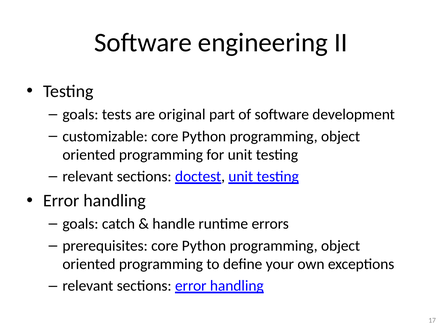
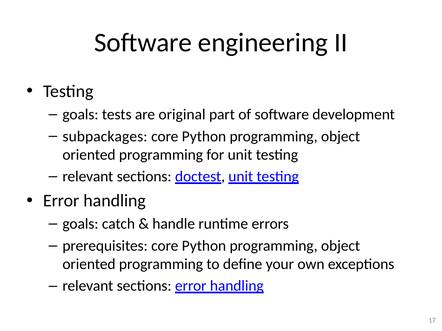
customizable: customizable -> subpackages
